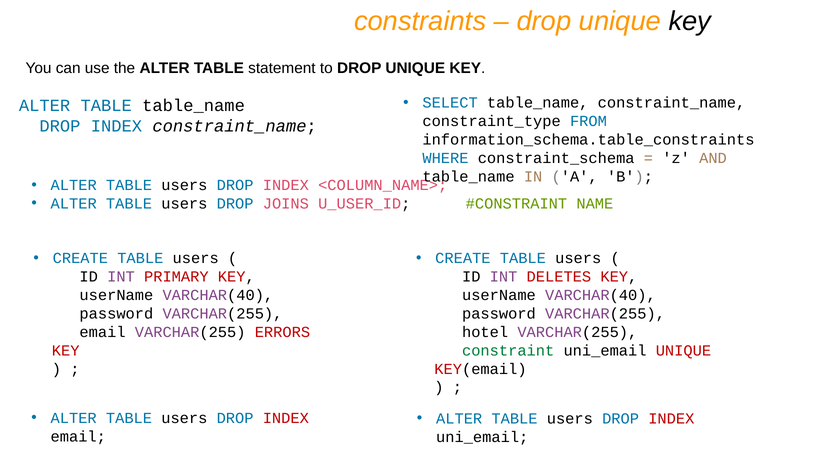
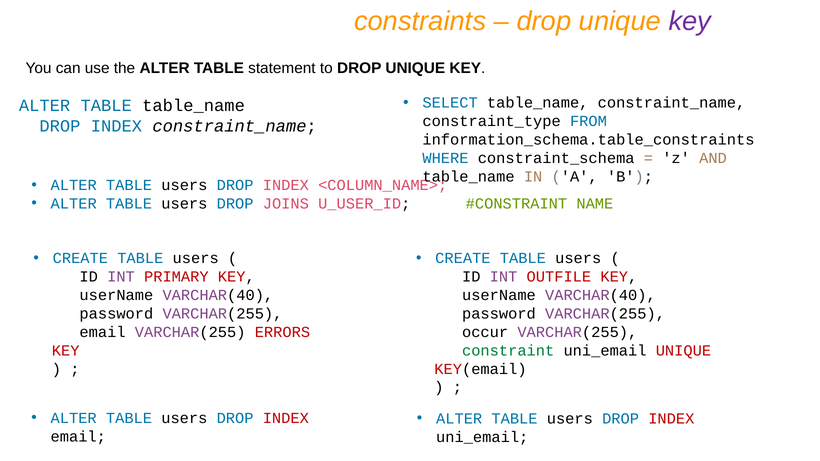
key at (690, 21) colour: black -> purple
DELETES: DELETES -> OUTFILE
hotel: hotel -> occur
